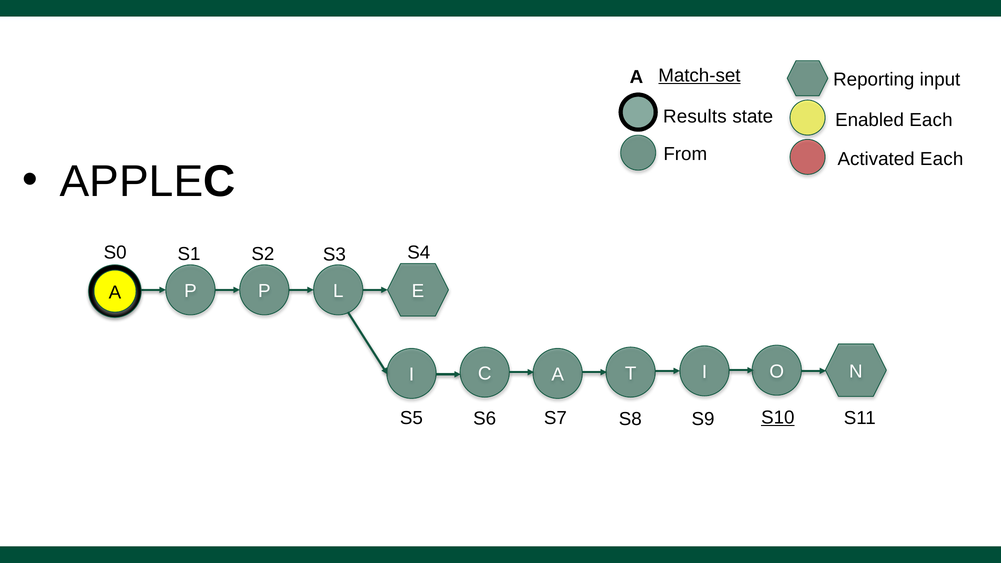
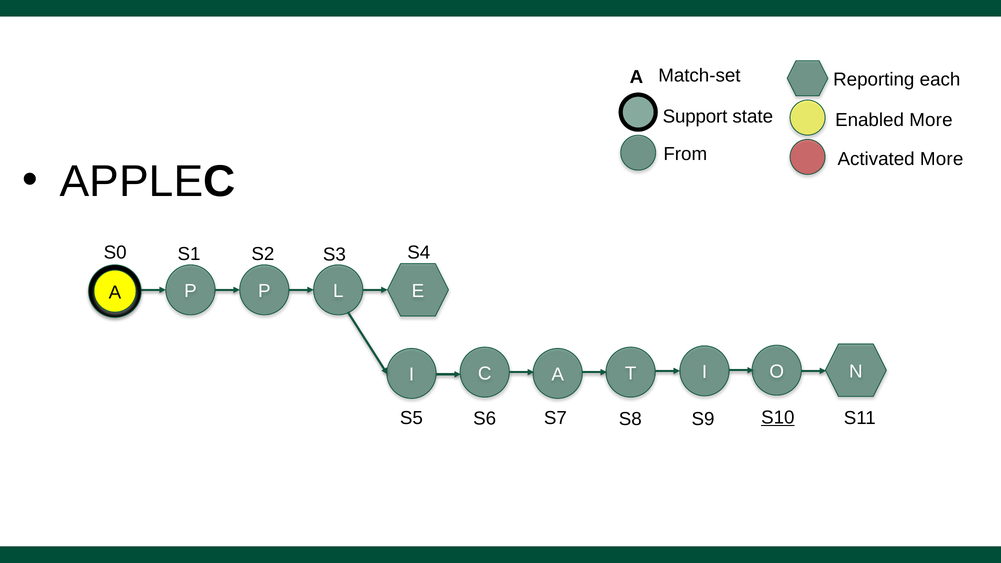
Match-set underline: present -> none
input: input -> each
Results: Results -> Support
Enabled Each: Each -> More
Activated Each: Each -> More
